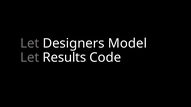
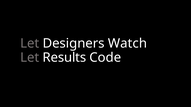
Model: Model -> Watch
